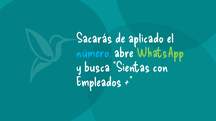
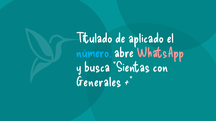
Sacarás: Sacarás -> Titulado
WhatsApp colour: light green -> pink
Empleados: Empleados -> Generales
